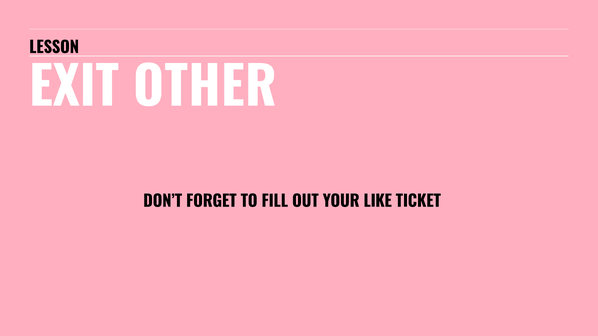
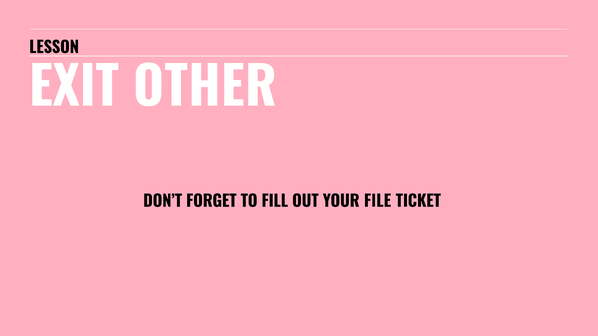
LIKE: LIKE -> FILE
